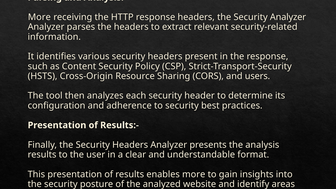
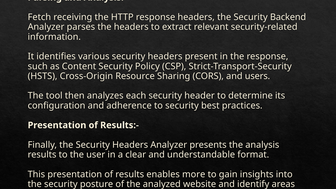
More at (39, 17): More -> Fetch
Security Analyzer: Analyzer -> Backend
